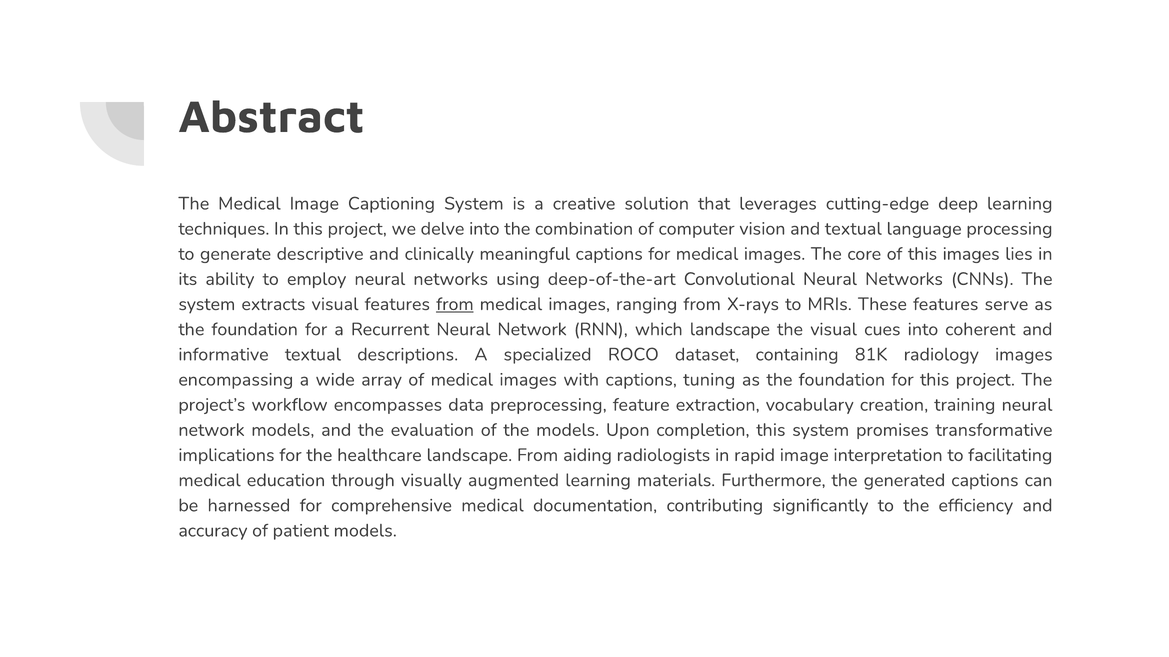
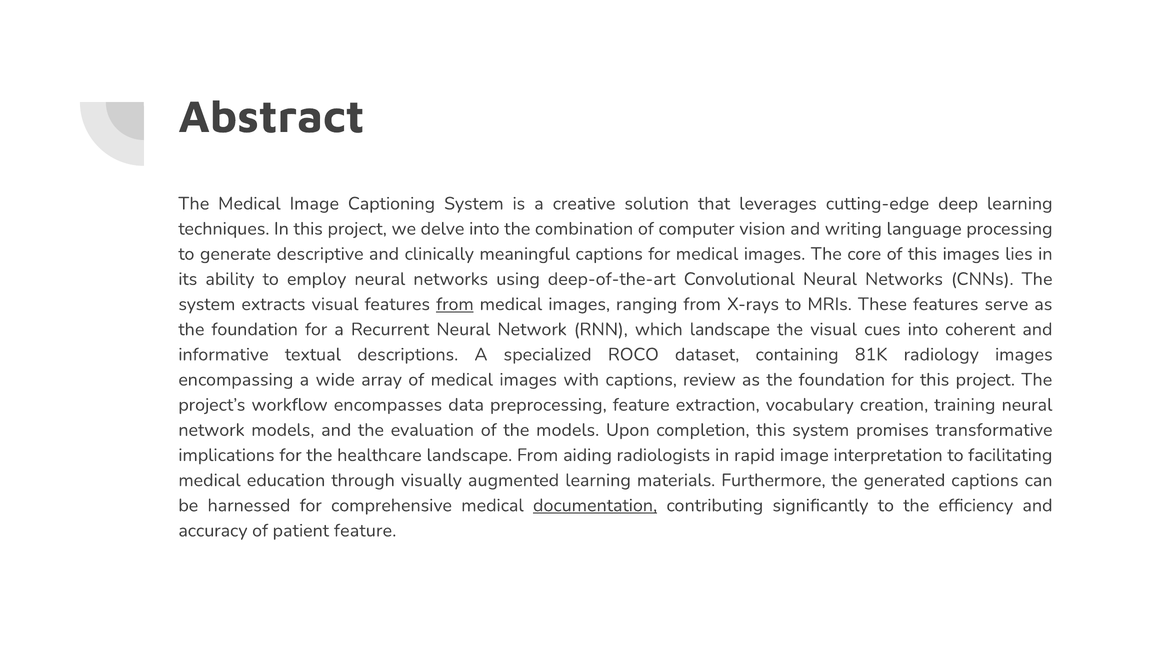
and textual: textual -> writing
tuning: tuning -> review
documentation underline: none -> present
patient models: models -> feature
